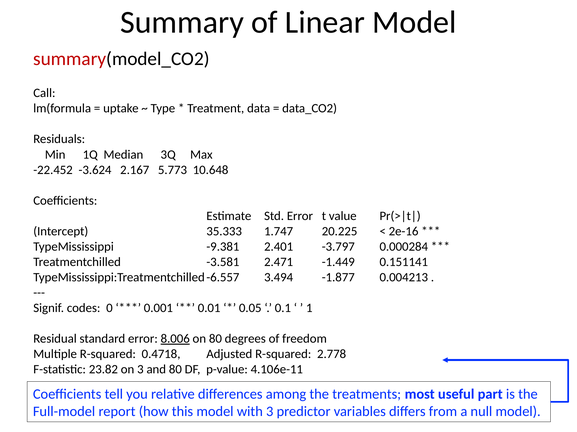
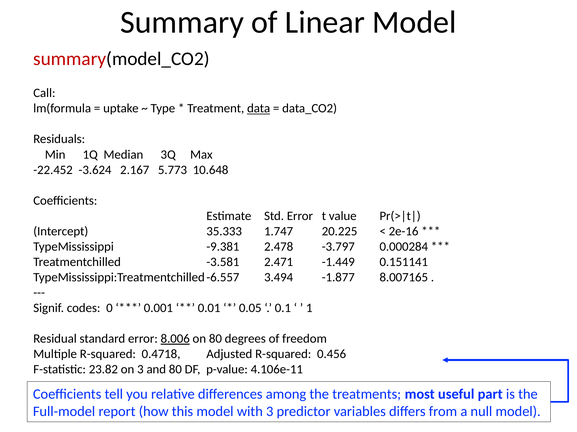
data underline: none -> present
2.401: 2.401 -> 2.478
0.004213: 0.004213 -> 8.007165
2.778: 2.778 -> 0.456
